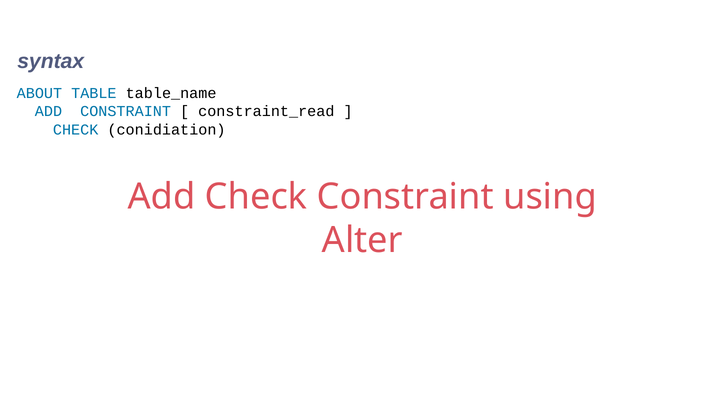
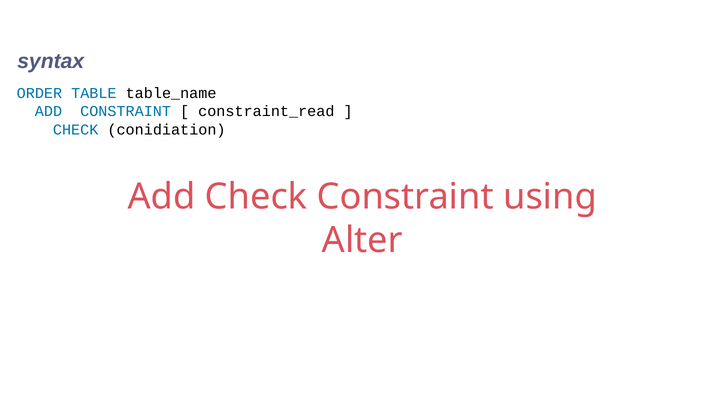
ABOUT: ABOUT -> ORDER
